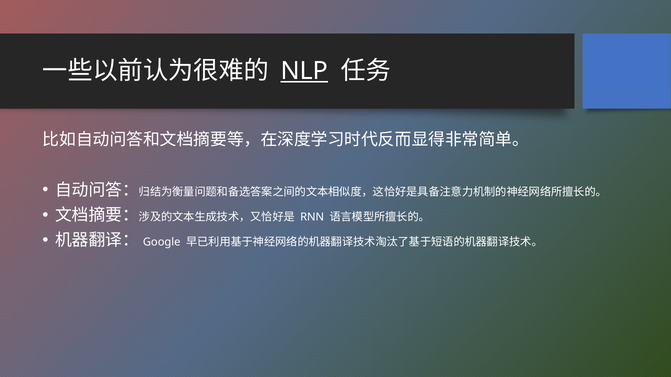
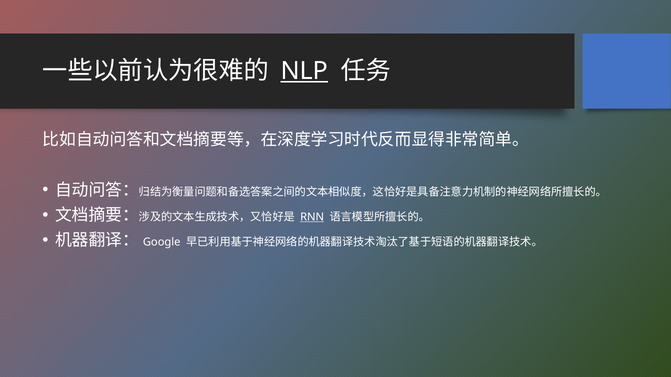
RNN underline: none -> present
